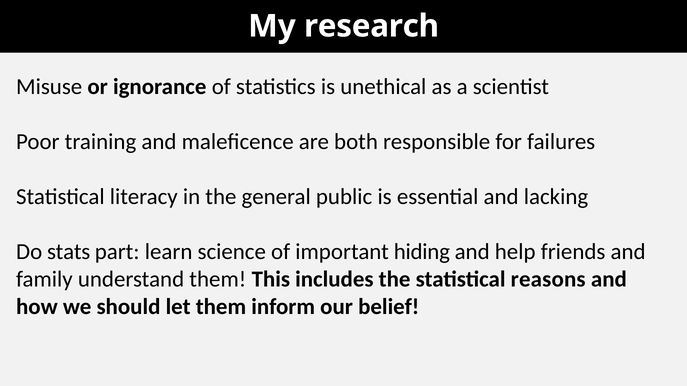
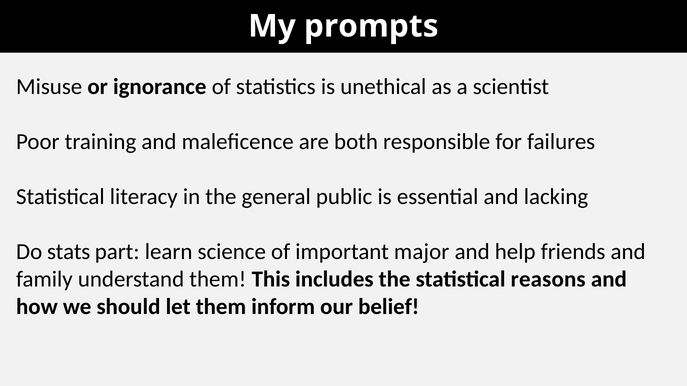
research: research -> prompts
hiding: hiding -> major
